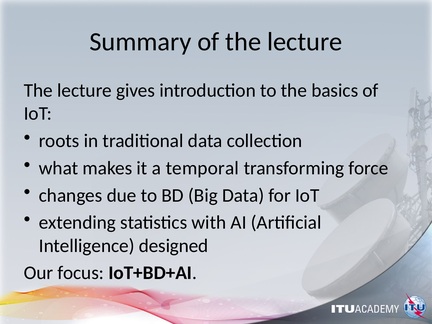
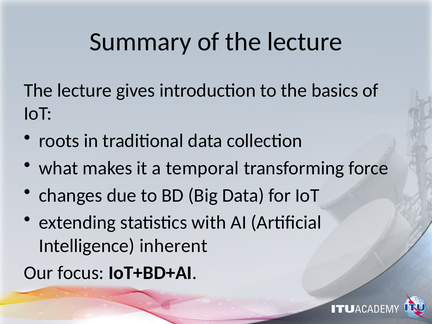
designed: designed -> inherent
